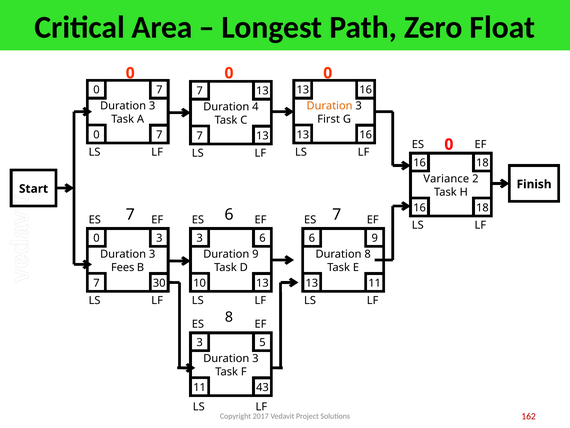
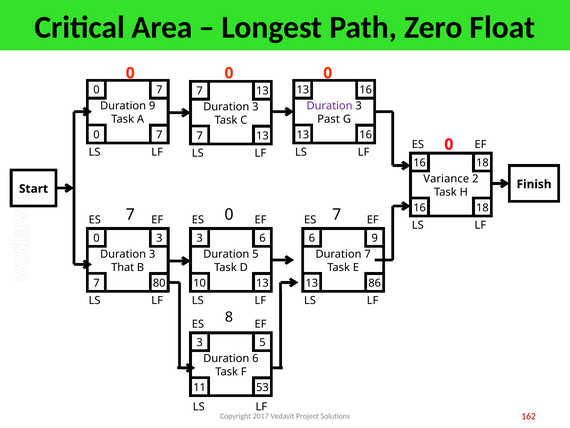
3 at (152, 106): 3 -> 9
Duration at (330, 106) colour: orange -> purple
4 at (255, 107): 4 -> 3
First: First -> Past
7 6: 6 -> 0
Duration 9: 9 -> 5
Duration 8: 8 -> 7
Fees: Fees -> That
30: 30 -> 80
13 11: 11 -> 86
3 at (255, 358): 3 -> 6
43: 43 -> 53
